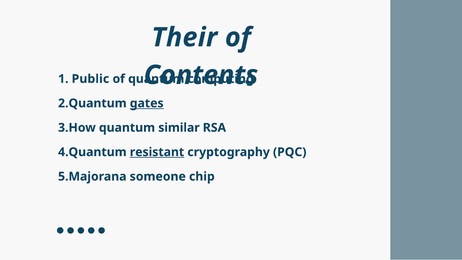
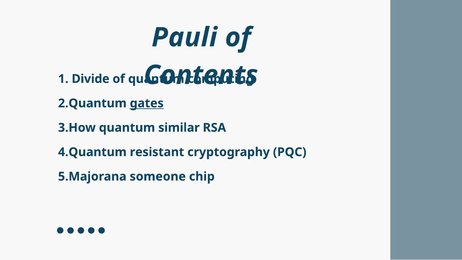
Their: Their -> Pauli
Public: Public -> Divide
resistant underline: present -> none
